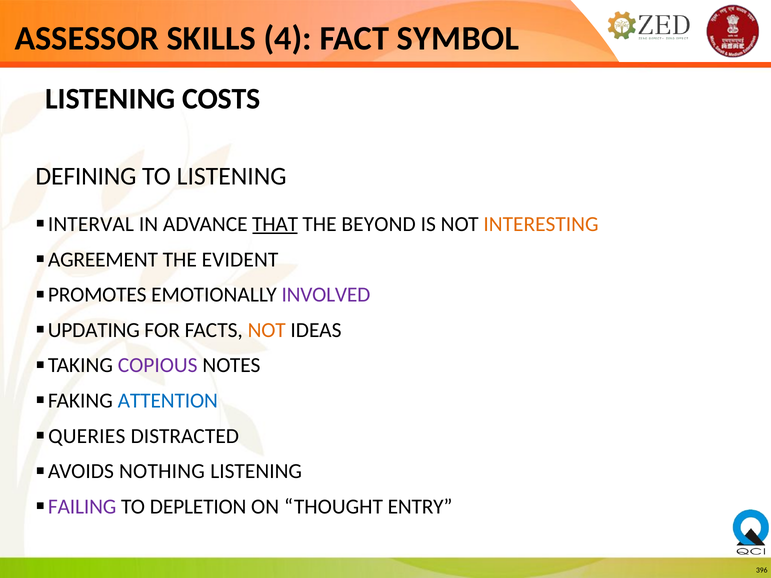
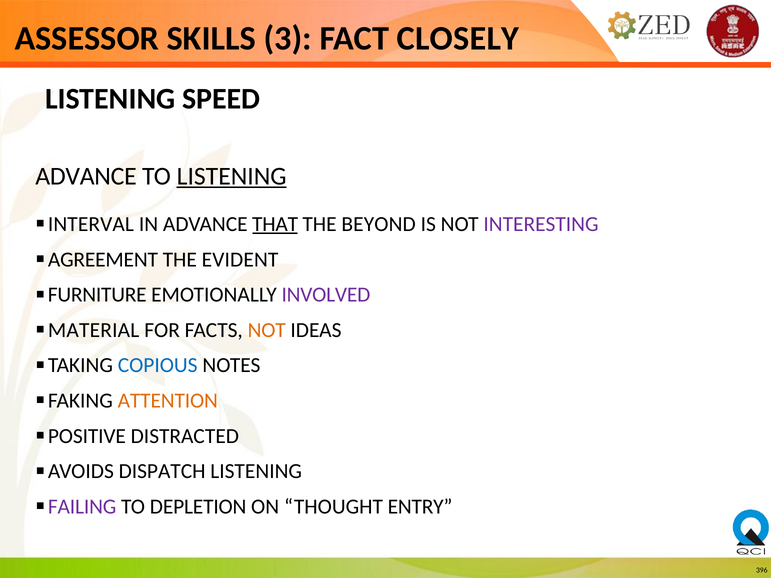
4: 4 -> 3
SYMBOL: SYMBOL -> CLOSELY
COSTS: COSTS -> SPEED
DEFINING at (86, 176): DEFINING -> ADVANCE
LISTENING at (232, 176) underline: none -> present
INTERESTING colour: orange -> purple
PROMOTES: PROMOTES -> FURNITURE
UPDATING: UPDATING -> MATERIAL
COPIOUS colour: purple -> blue
ATTENTION colour: blue -> orange
QUERIES: QUERIES -> POSITIVE
NOTHING: NOTHING -> DISPATCH
